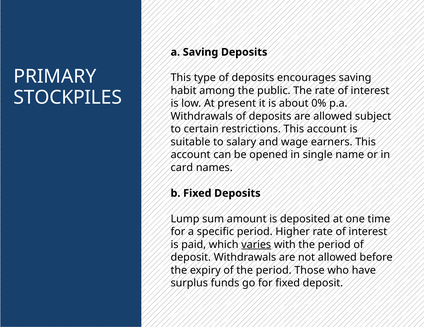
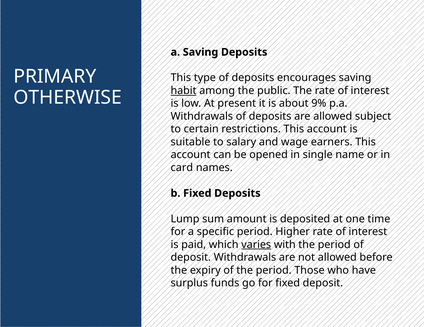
habit underline: none -> present
STOCKPILES: STOCKPILES -> OTHERWISE
0%: 0% -> 9%
